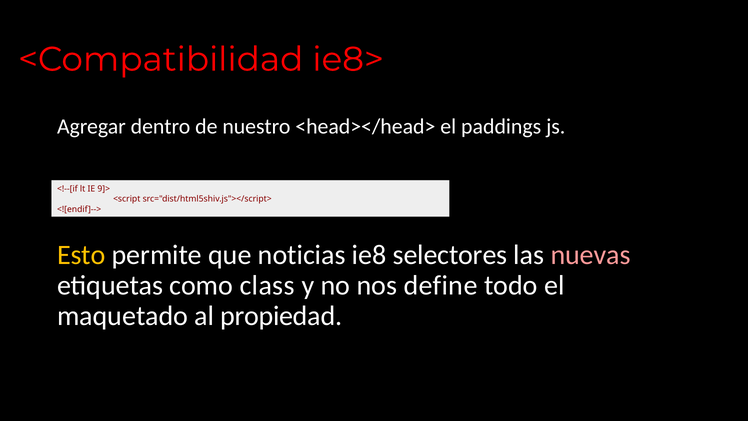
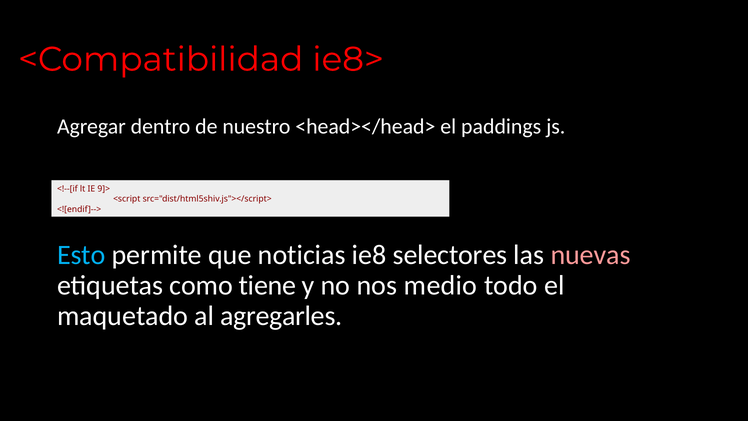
Esto colour: yellow -> light blue
class: class -> tiene
define: define -> medio
propiedad: propiedad -> agregarles
